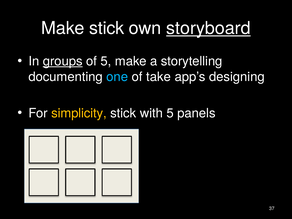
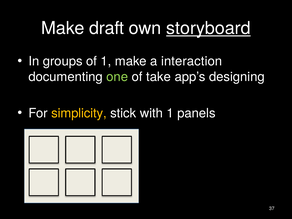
Make stick: stick -> draft
groups underline: present -> none
of 5: 5 -> 1
storytelling: storytelling -> interaction
one colour: light blue -> light green
with 5: 5 -> 1
